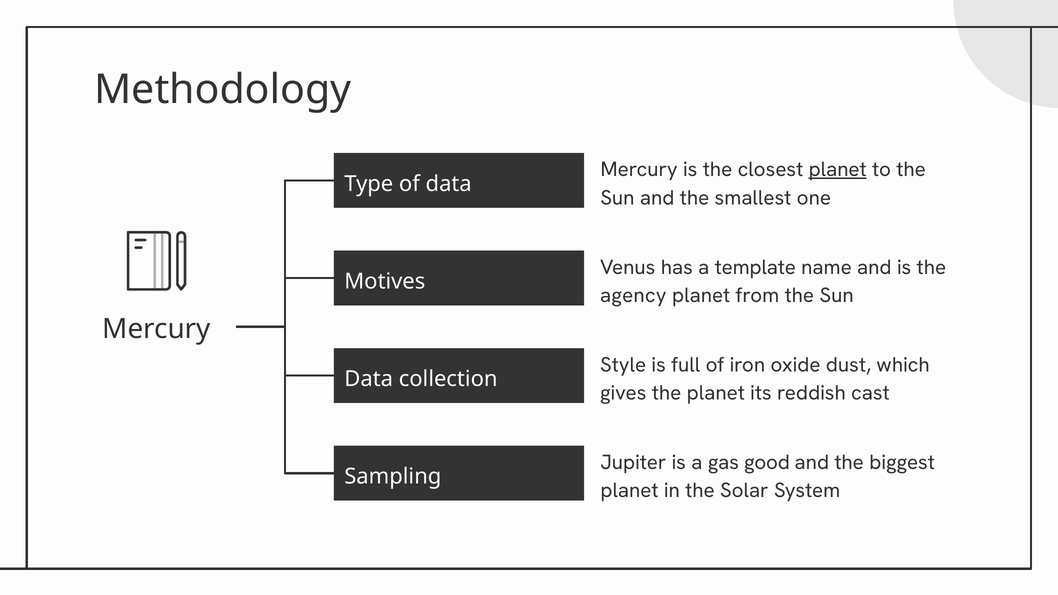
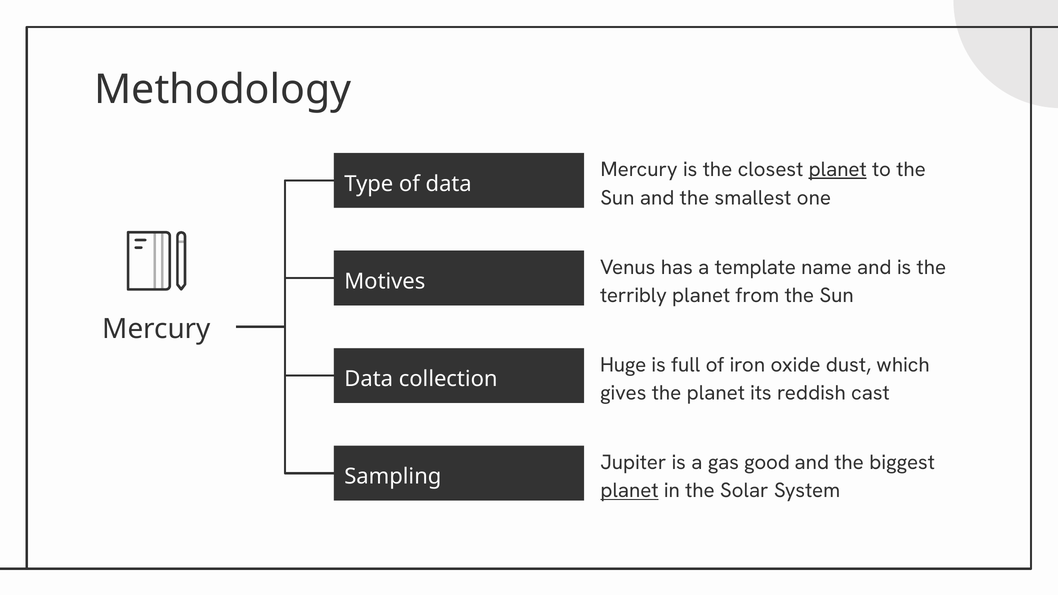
agency: agency -> terribly
Style: Style -> Huge
planet at (630, 491) underline: none -> present
